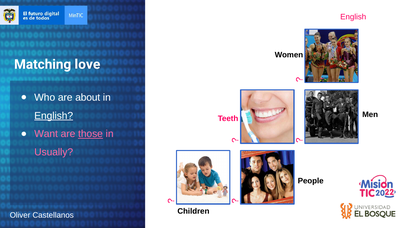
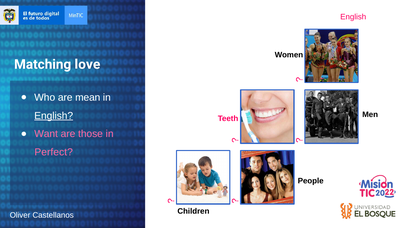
about: about -> mean
those underline: present -> none
Usually: Usually -> Perfect
